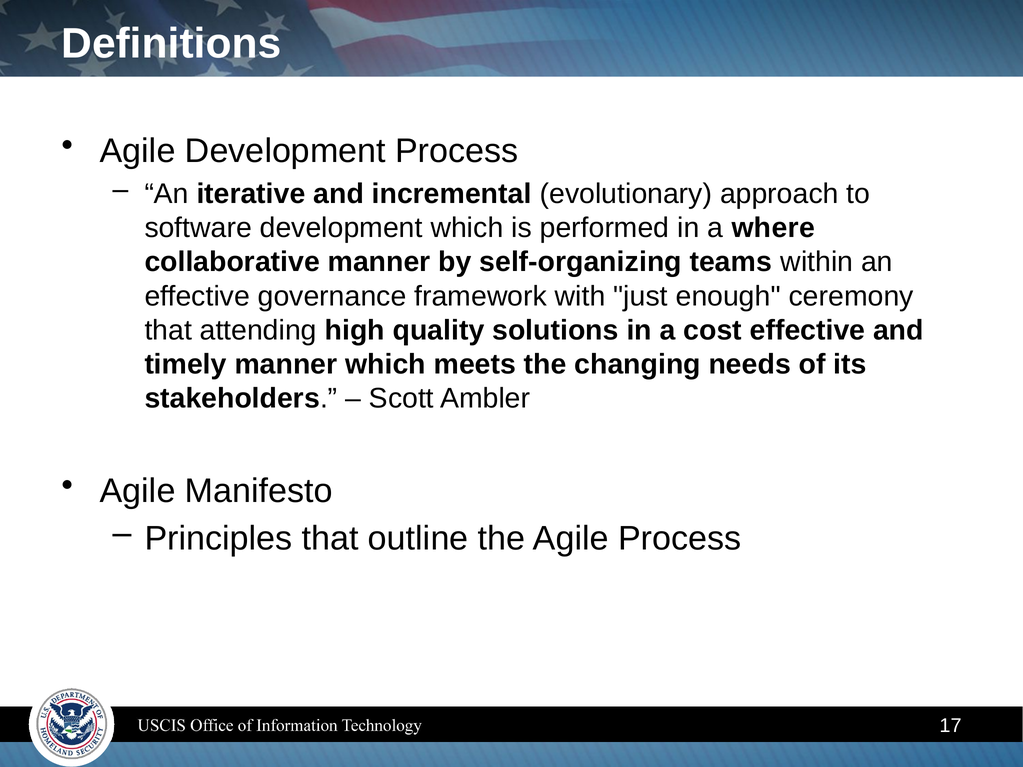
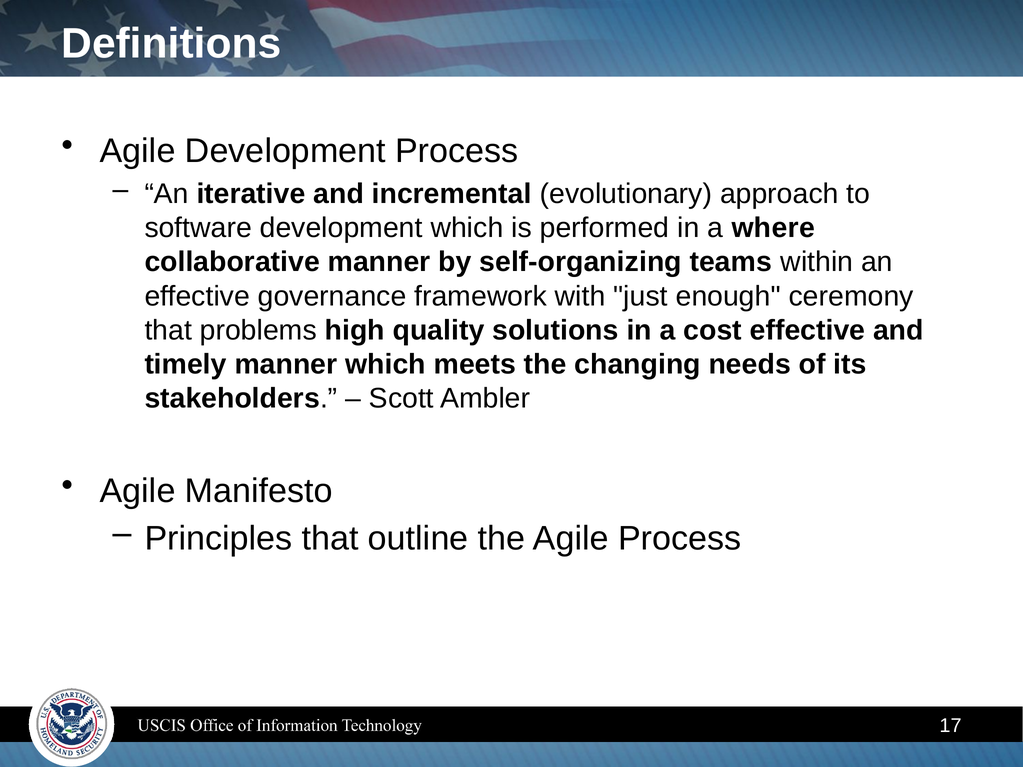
attending: attending -> problems
